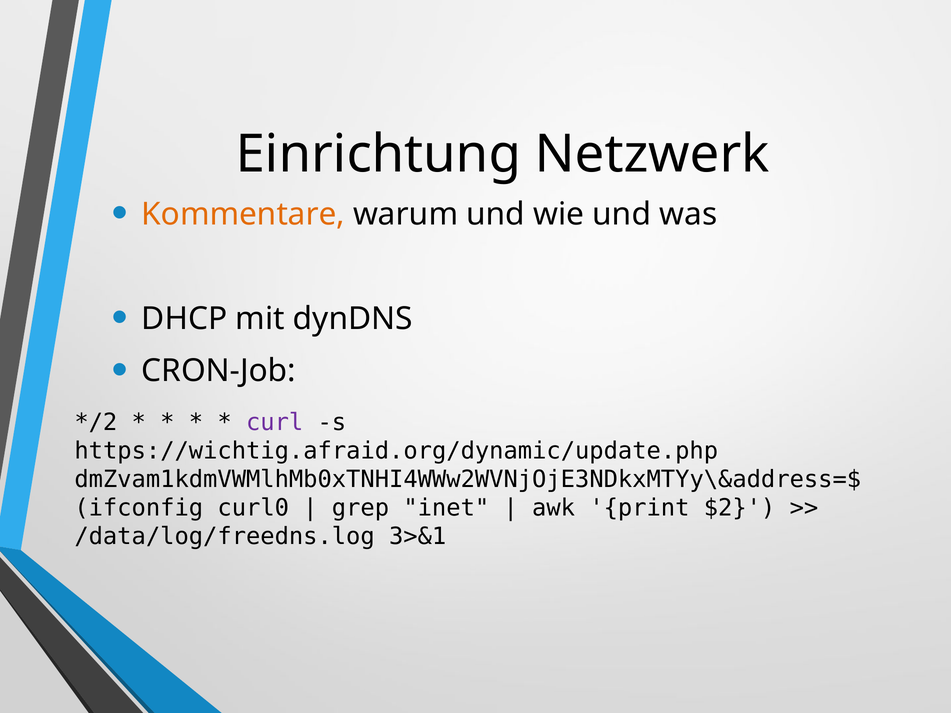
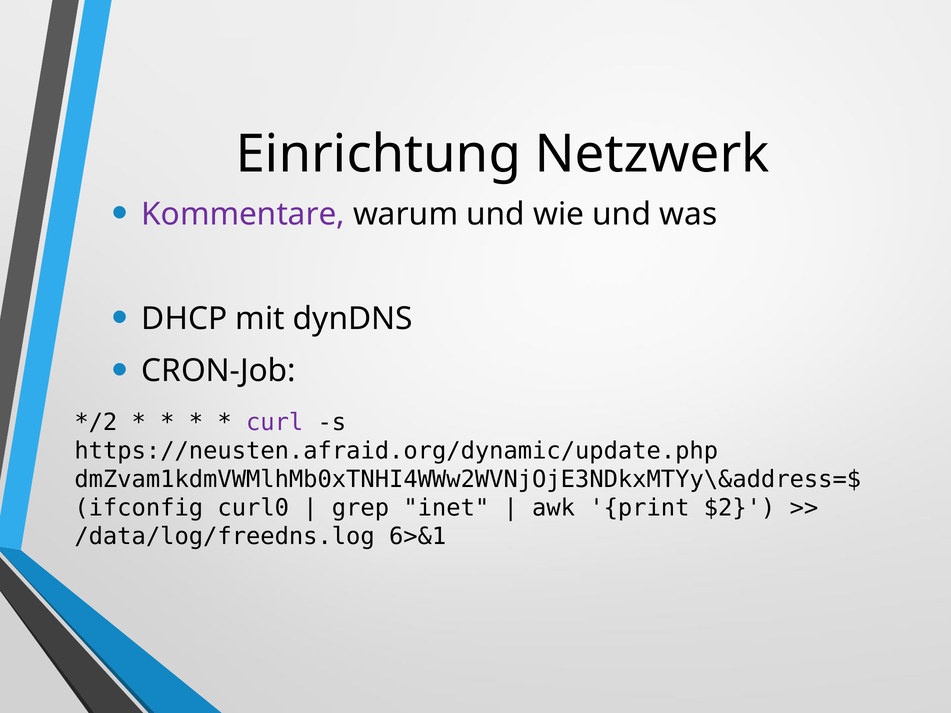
Kommentare colour: orange -> purple
https://wichtig.afraid.org/dynamic/update.php: https://wichtig.afraid.org/dynamic/update.php -> https://neusten.afraid.org/dynamic/update.php
3>&1: 3>&1 -> 6>&1
